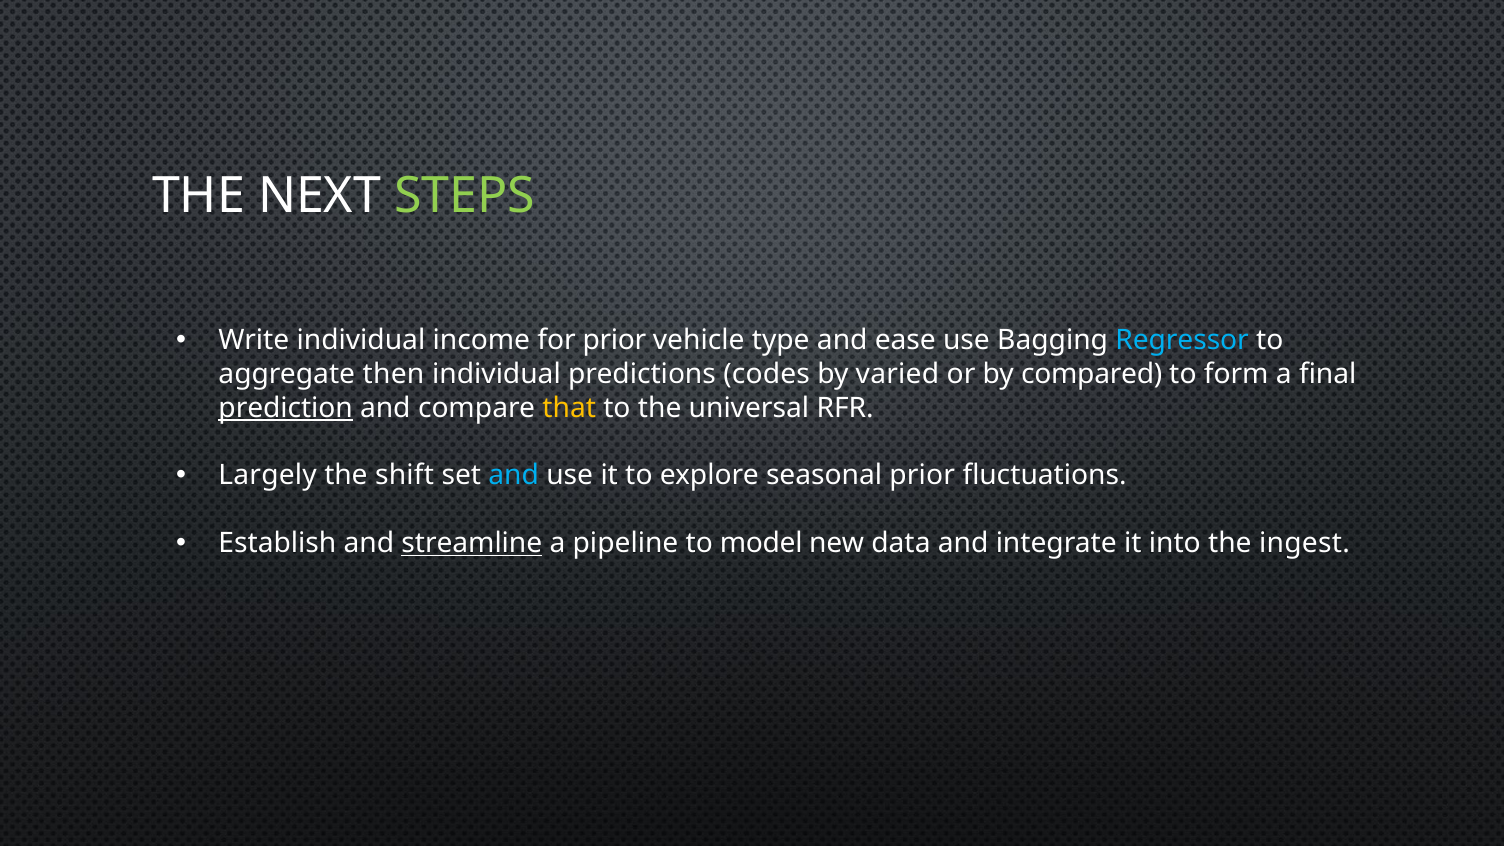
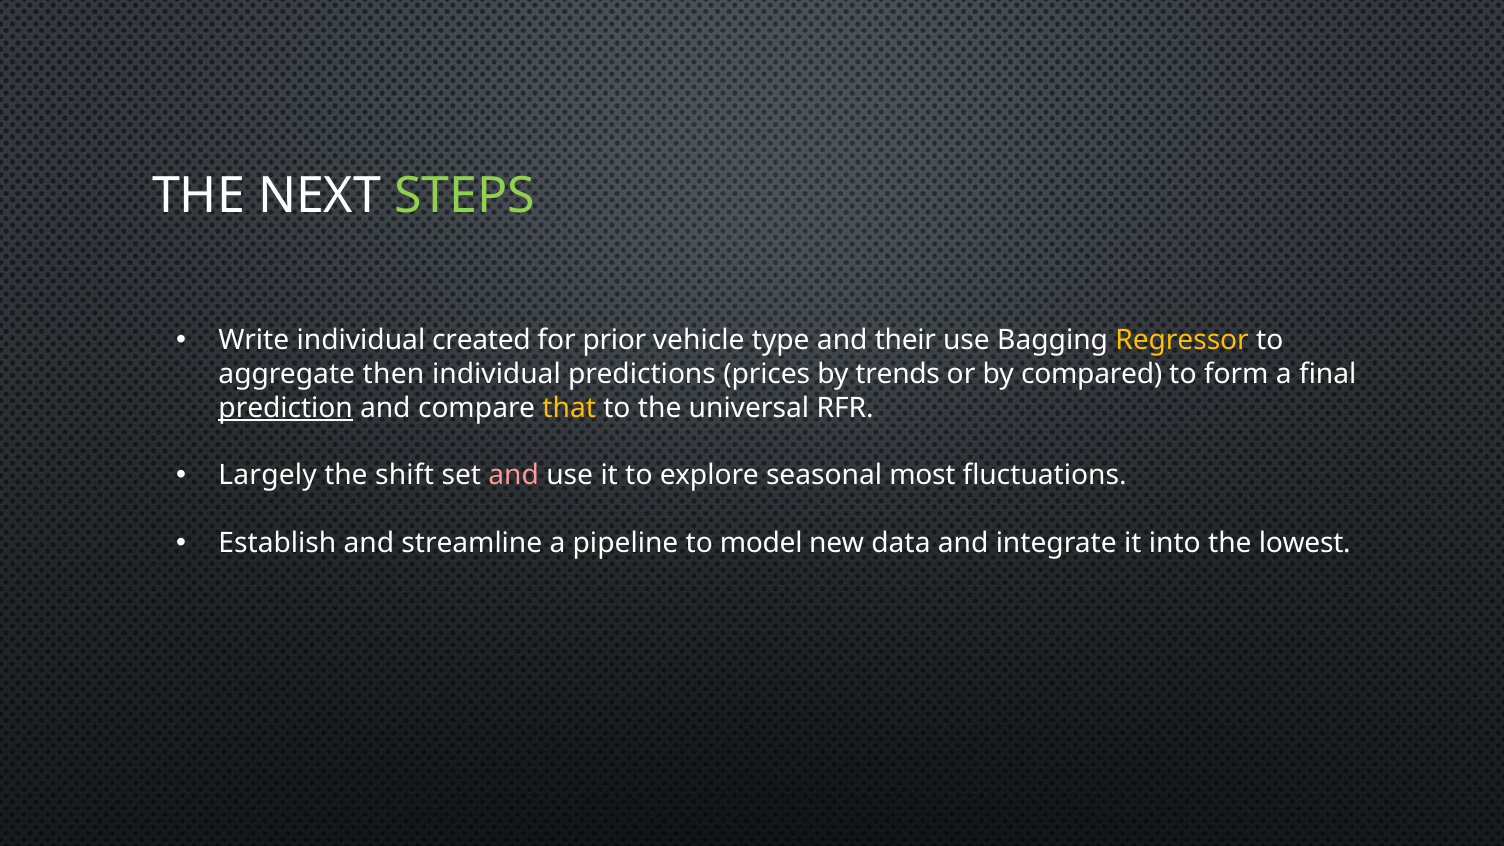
income: income -> created
ease: ease -> their
Regressor colour: light blue -> yellow
codes: codes -> prices
varied: varied -> trends
and at (514, 476) colour: light blue -> pink
seasonal prior: prior -> most
streamline underline: present -> none
ingest: ingest -> lowest
